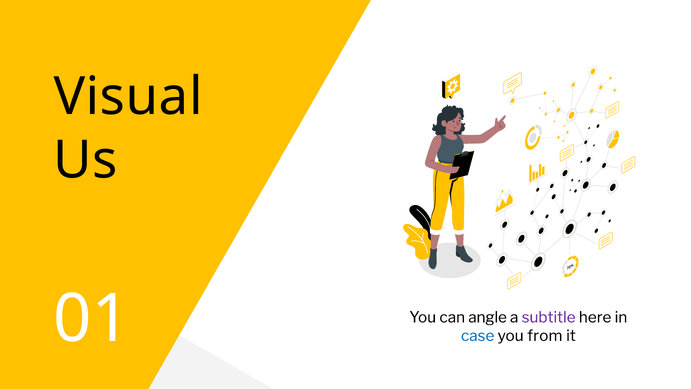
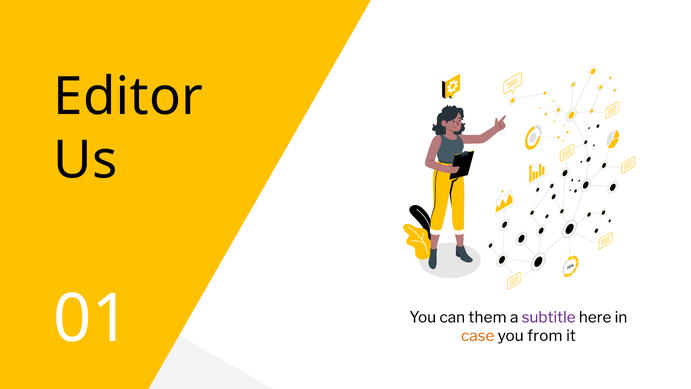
Visual: Visual -> Editor
angle: angle -> them
case colour: blue -> orange
